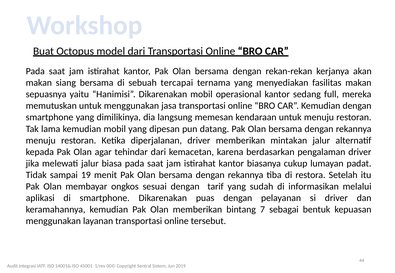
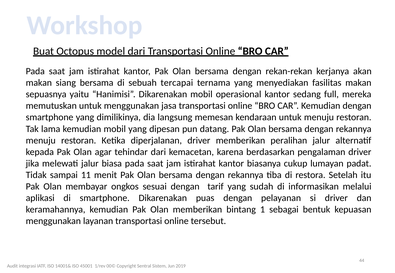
mintakan: mintakan -> peralihan
19: 19 -> 11
7: 7 -> 1
